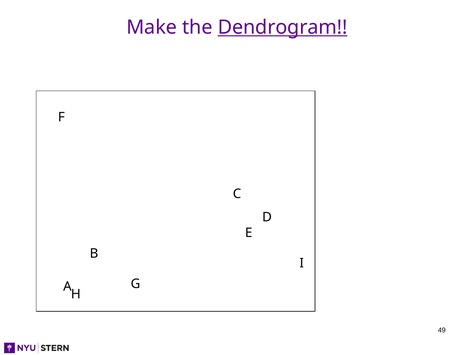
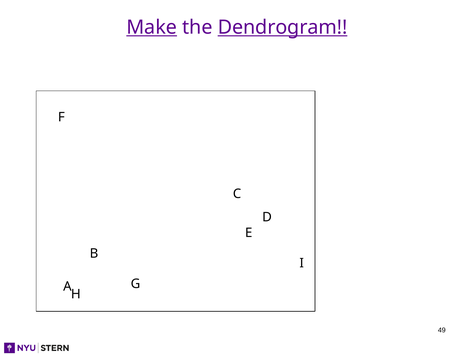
Make underline: none -> present
